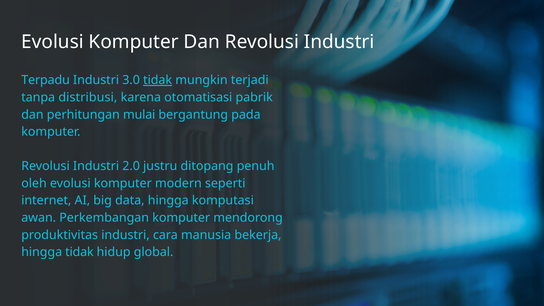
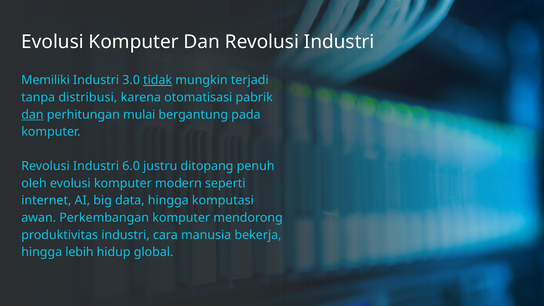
Terpadu: Terpadu -> Memiliki
dan at (32, 115) underline: none -> present
2.0: 2.0 -> 6.0
hingga tidak: tidak -> lebih
